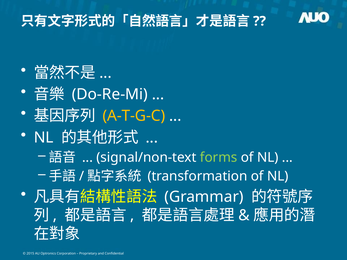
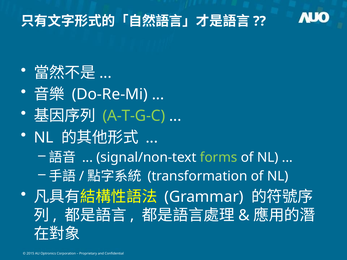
A-T-G-C colour: yellow -> light green
